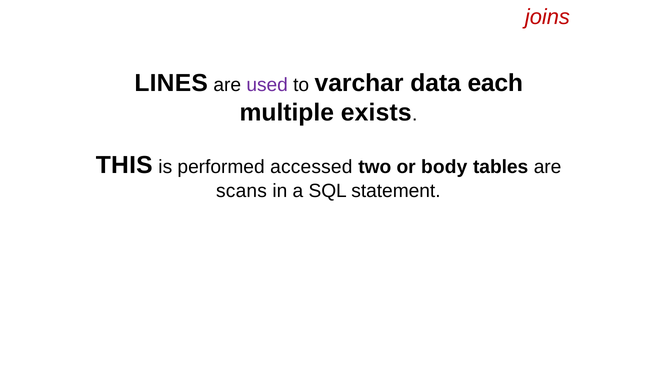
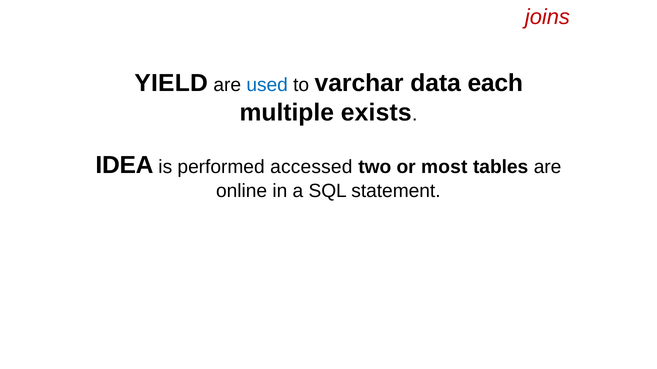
LINES: LINES -> YIELD
used colour: purple -> blue
THIS: THIS -> IDEA
body: body -> most
scans: scans -> online
